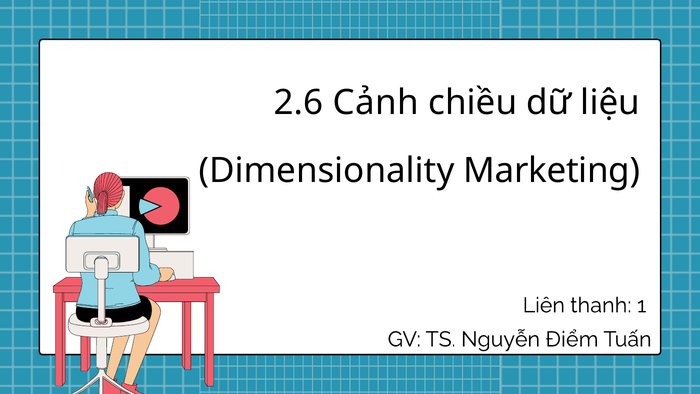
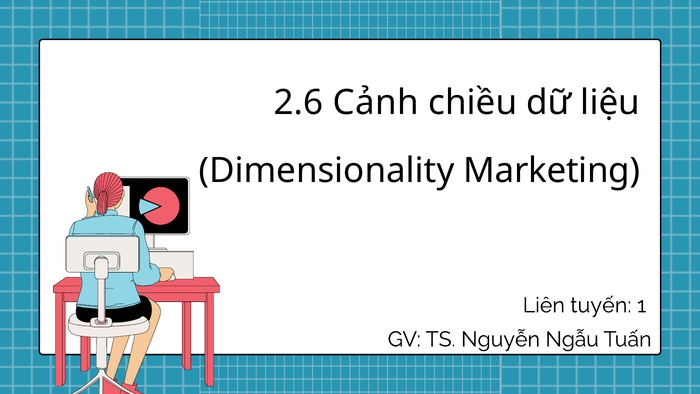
thanh: thanh -> tuyến
Điểm: Điểm -> Ngẫu
